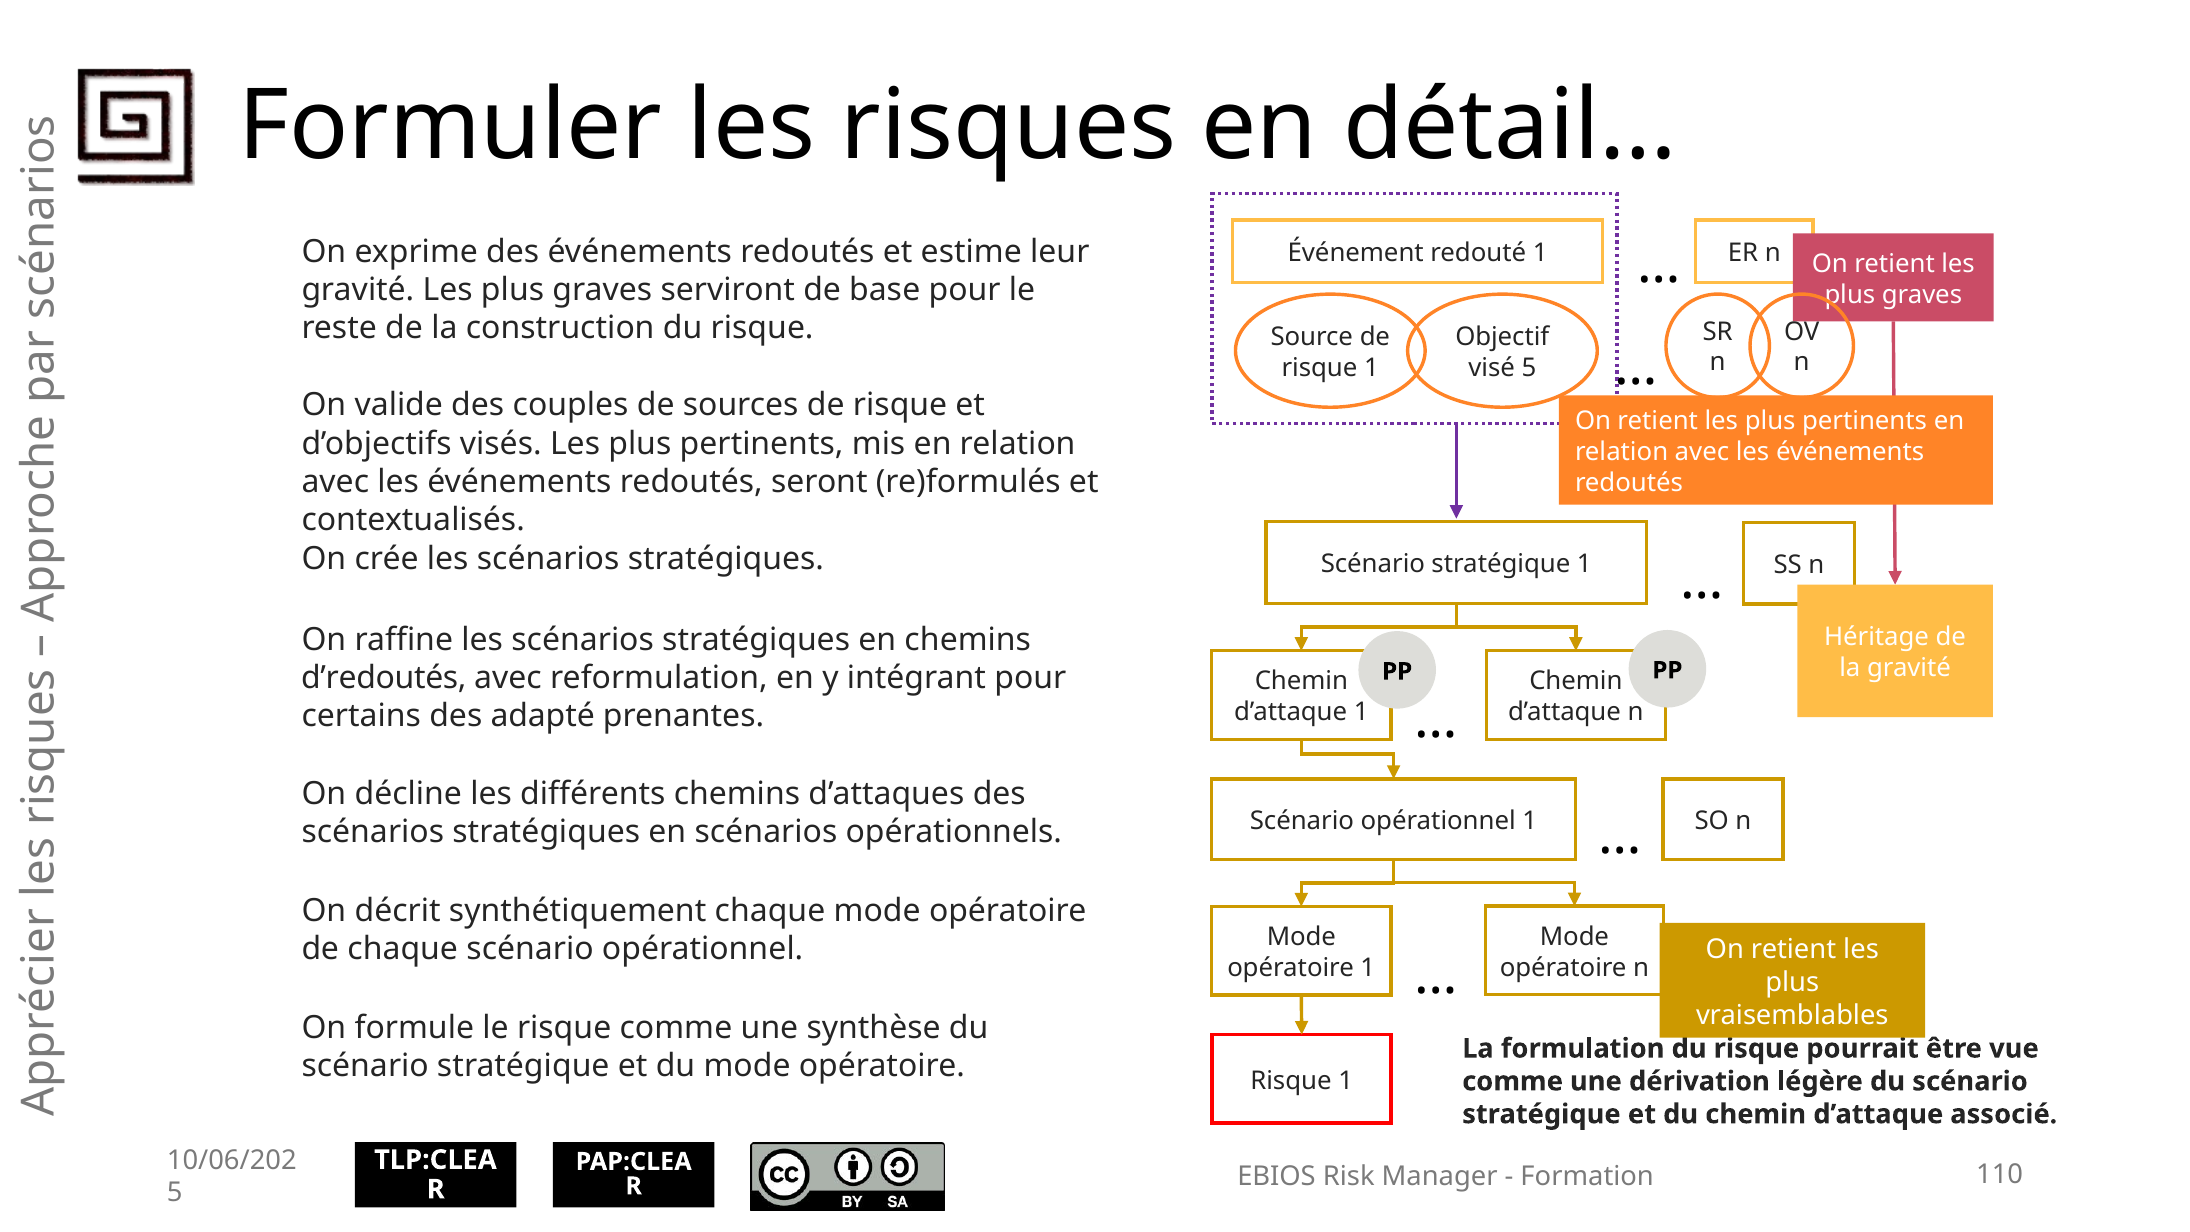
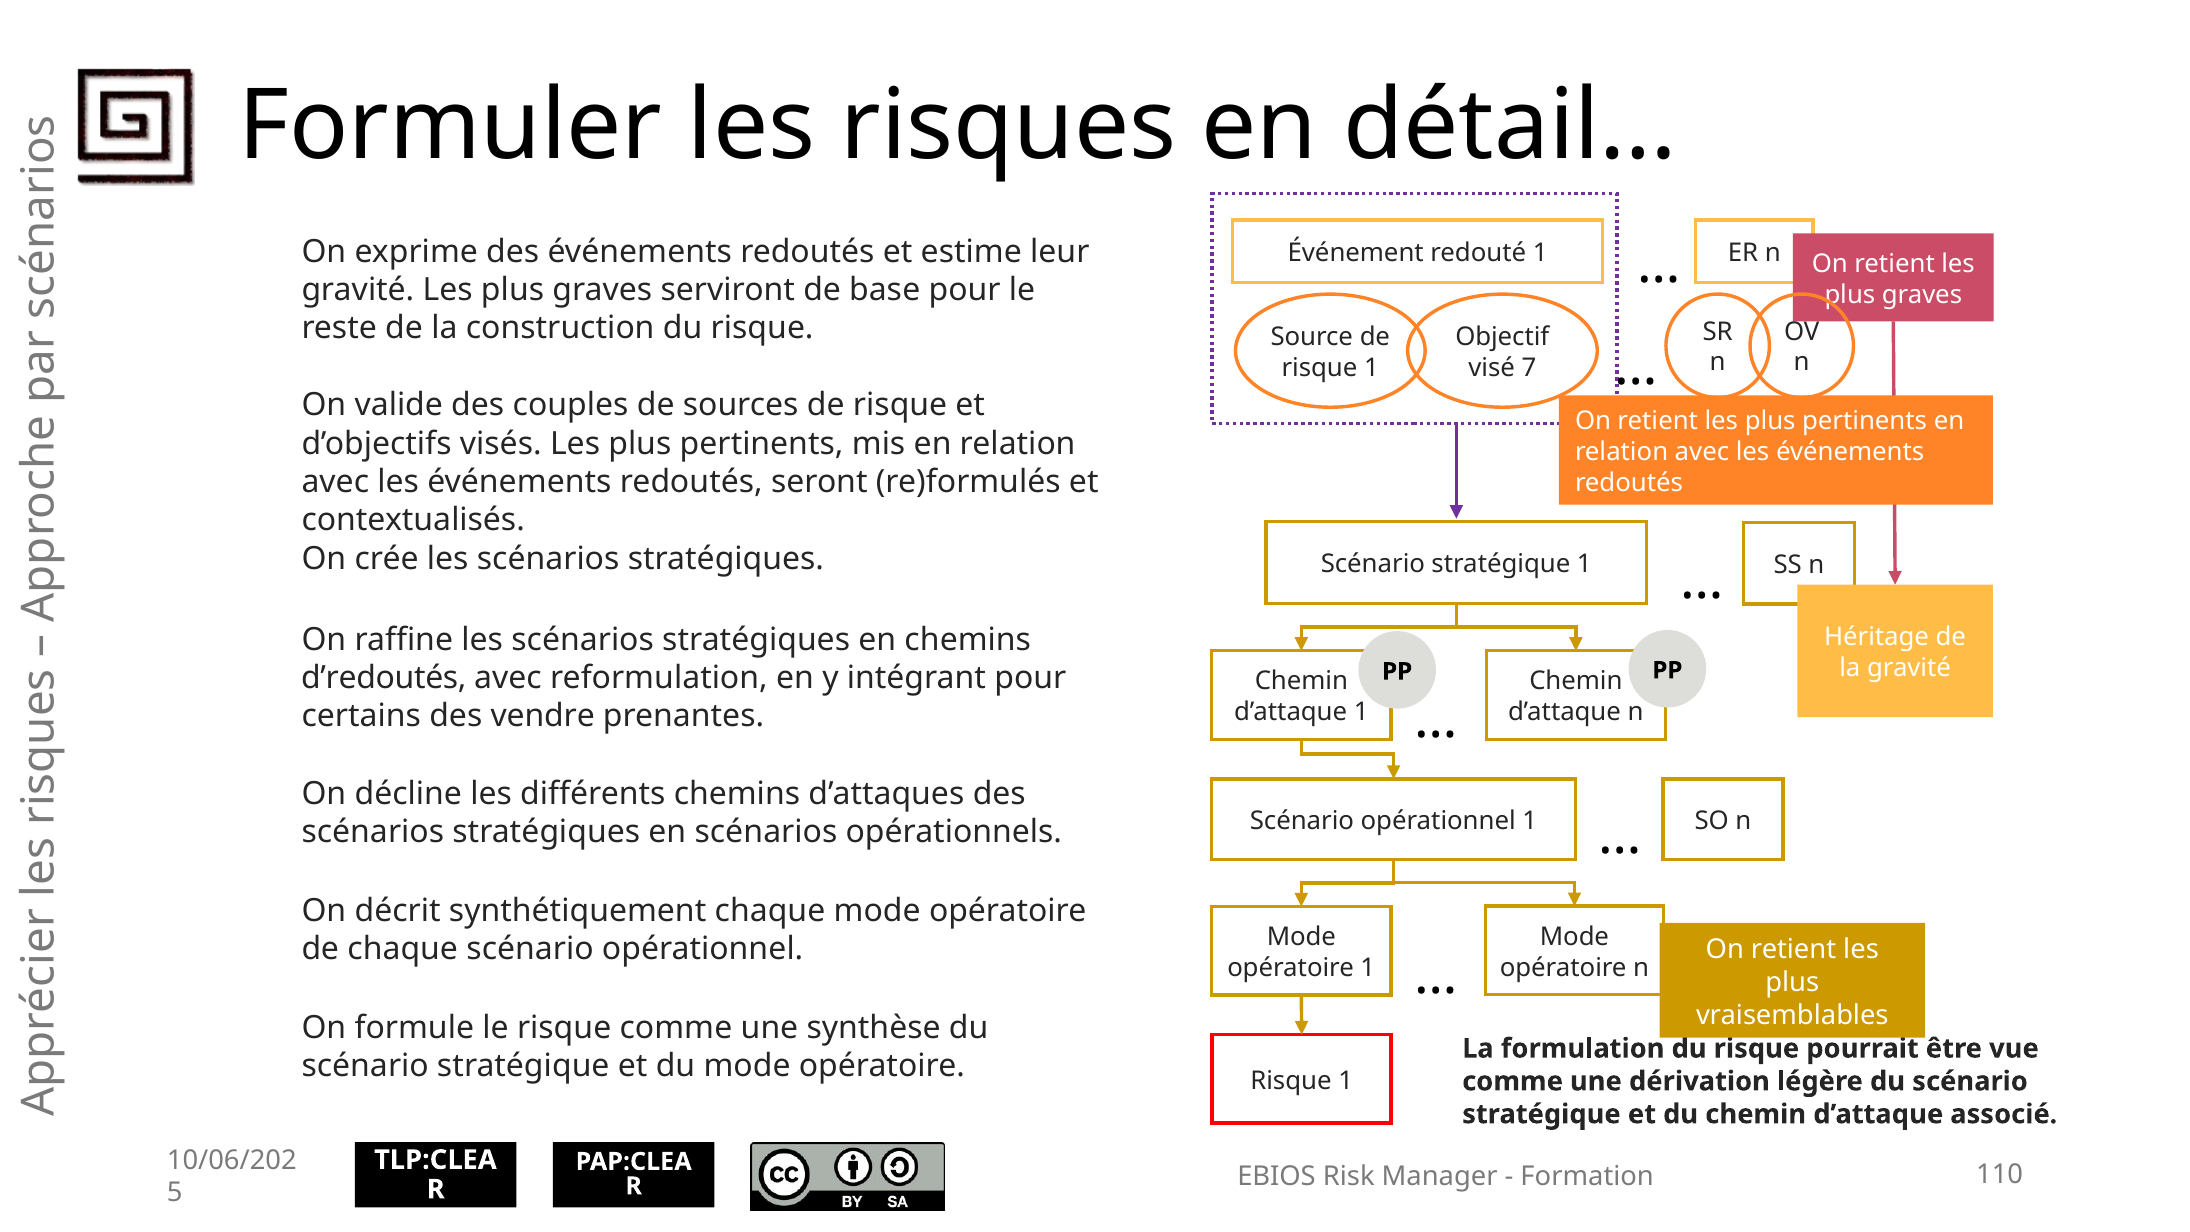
visé 5: 5 -> 7
adapté: adapté -> vendre
